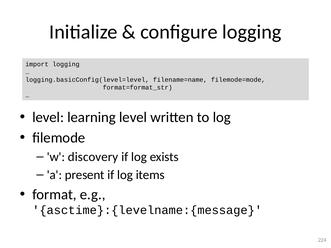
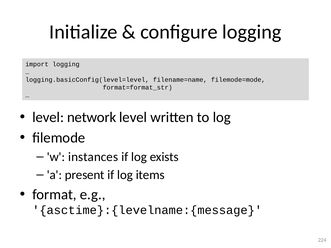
learning: learning -> network
discovery: discovery -> instances
